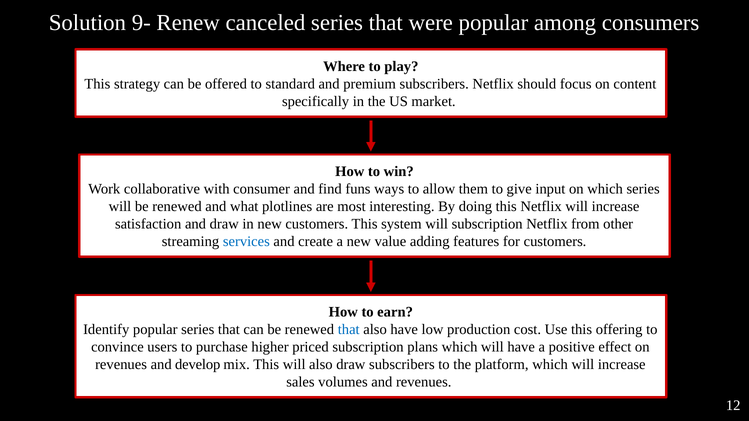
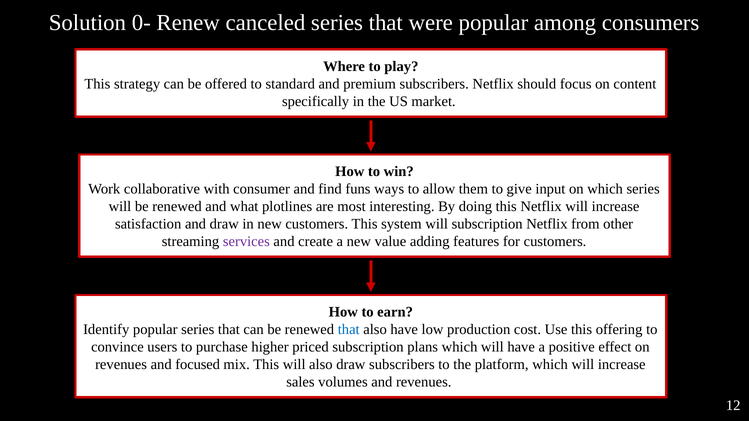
9-: 9- -> 0-
services colour: blue -> purple
develop: develop -> focused
